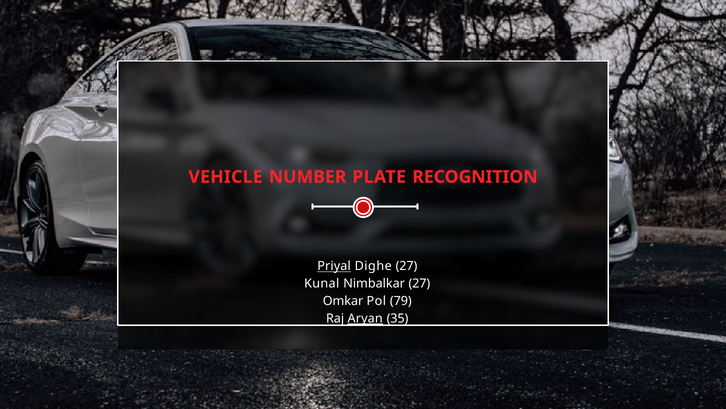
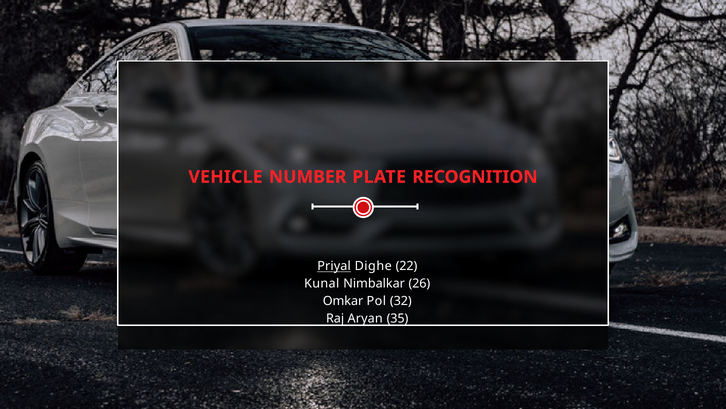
Dighe 27: 27 -> 22
Nimbalkar 27: 27 -> 26
79: 79 -> 32
Aryan underline: present -> none
